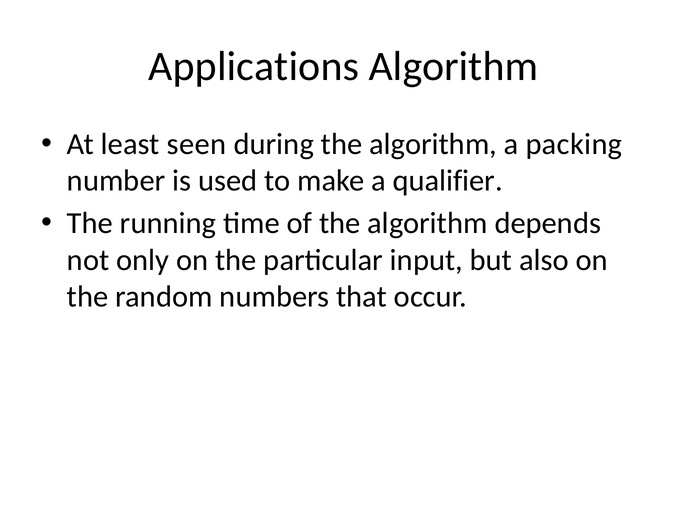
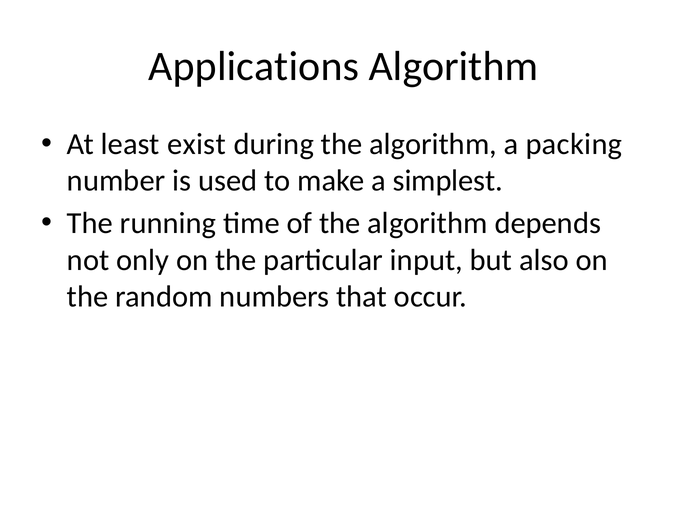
seen: seen -> exist
qualifier: qualifier -> simplest
